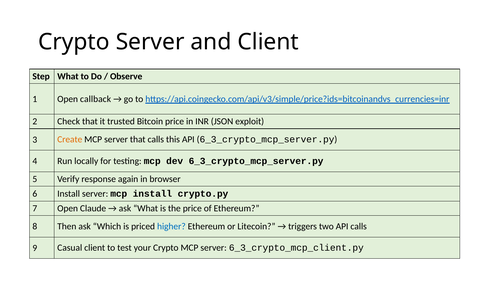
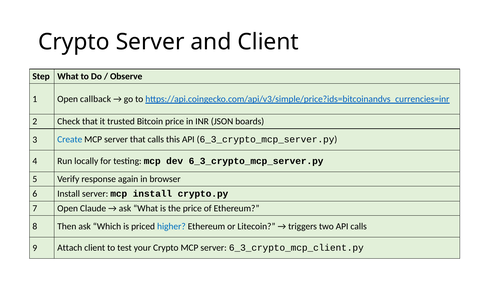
exploit: exploit -> boards
Create colour: orange -> blue
Casual: Casual -> Attach
